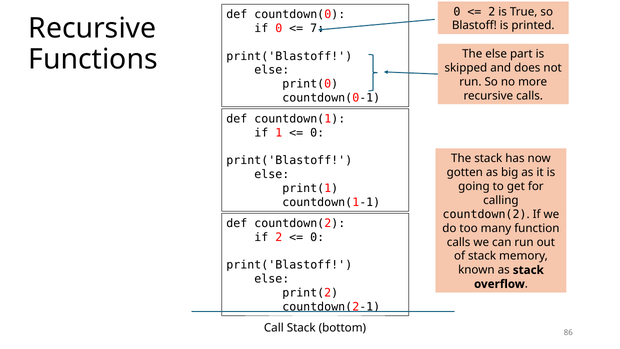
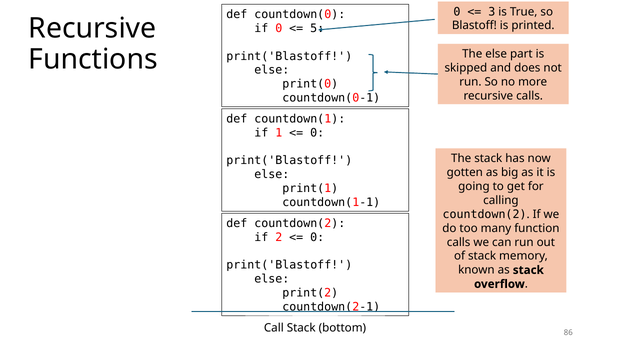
2 at (492, 12): 2 -> 3
7: 7 -> 5
